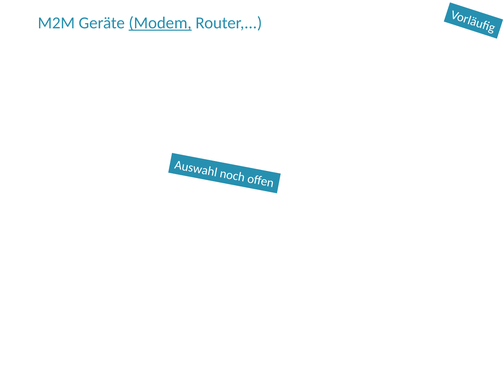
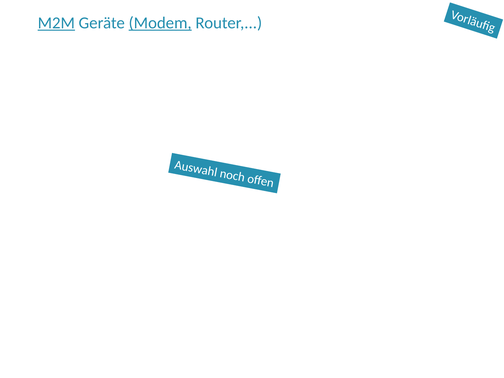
M2M underline: none -> present
